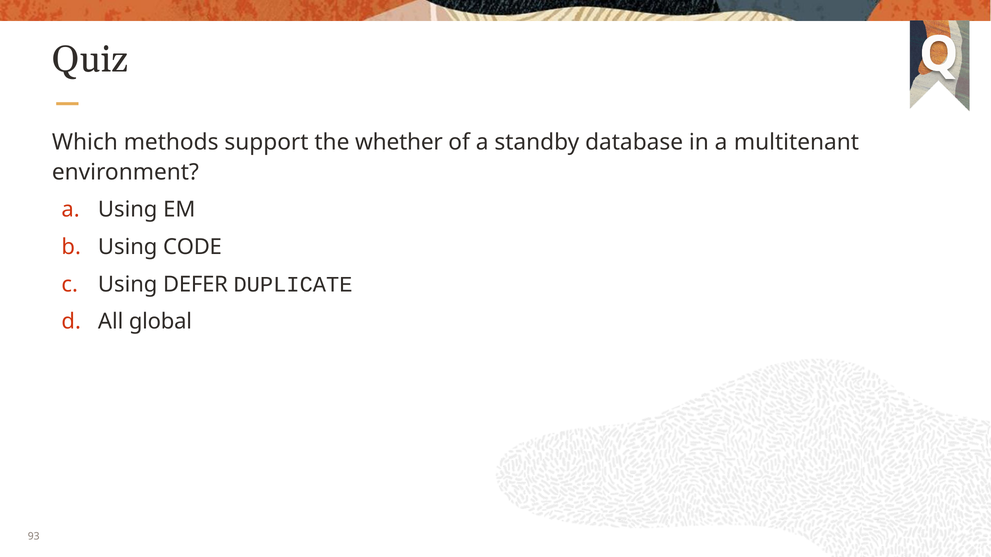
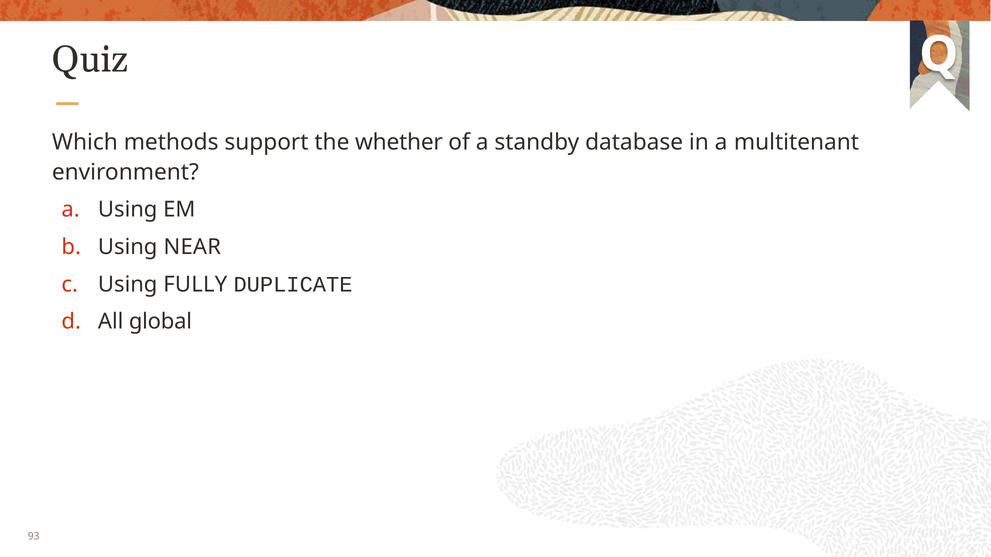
CODE: CODE -> NEAR
DEFER: DEFER -> FULLY
